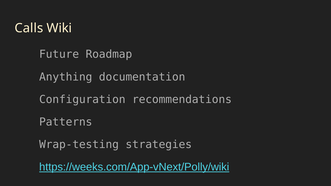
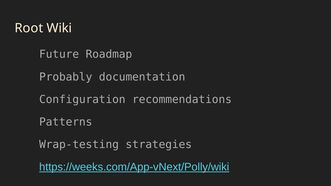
Calls: Calls -> Root
Anything: Anything -> Probably
